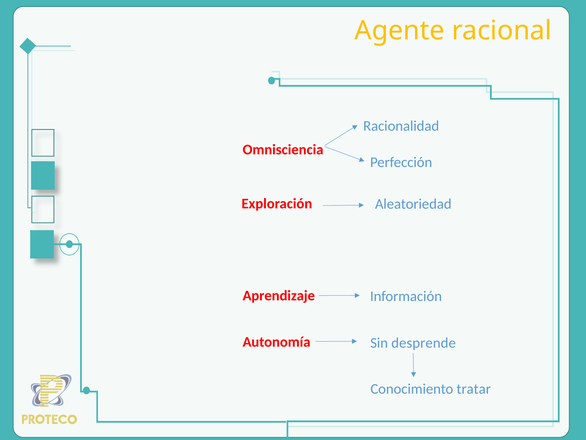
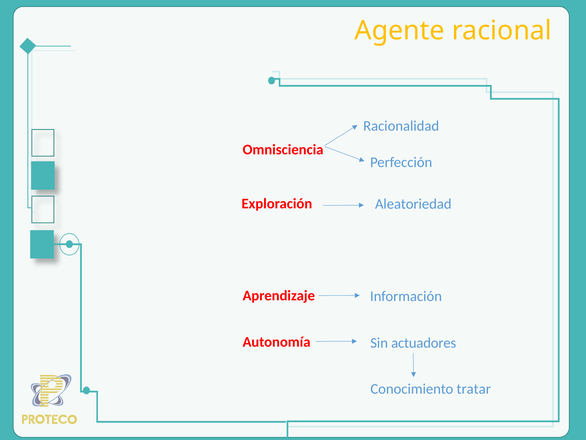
desprende: desprende -> actuadores
